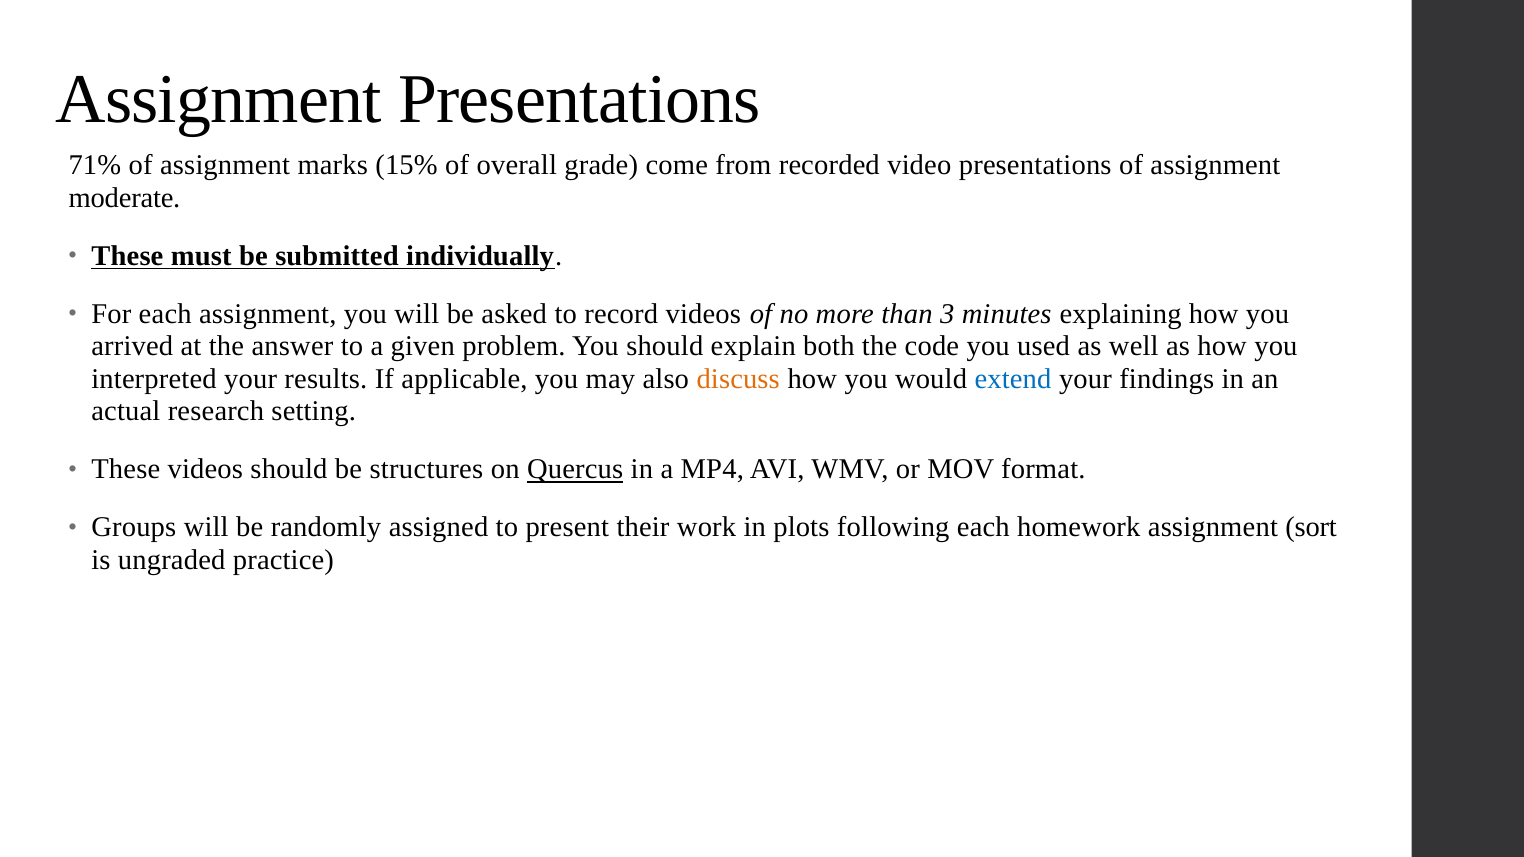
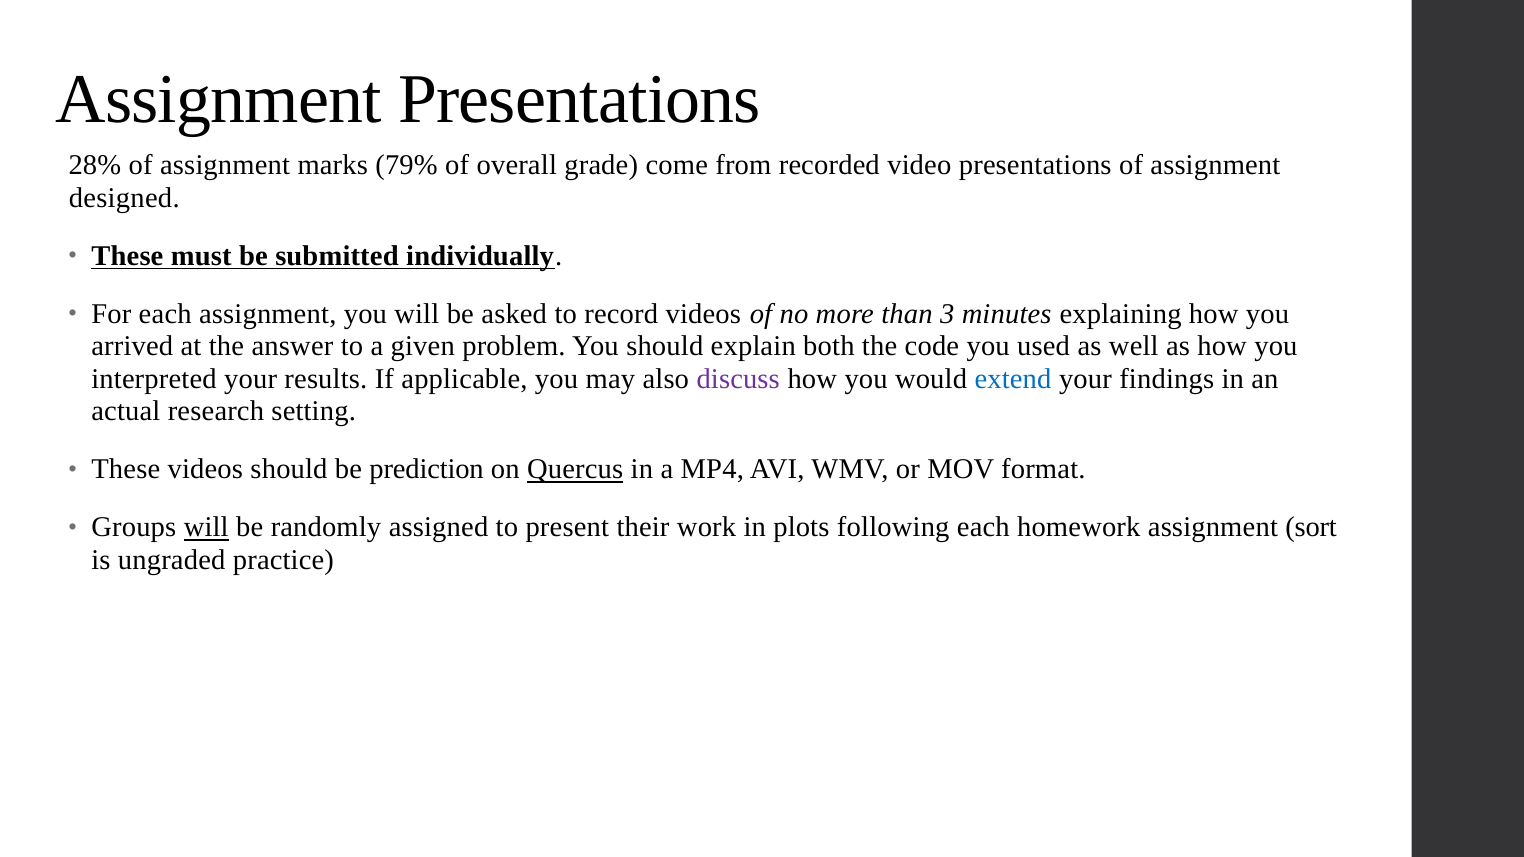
71%: 71% -> 28%
15%: 15% -> 79%
moderate: moderate -> designed
discuss colour: orange -> purple
structures: structures -> prediction
will at (206, 528) underline: none -> present
